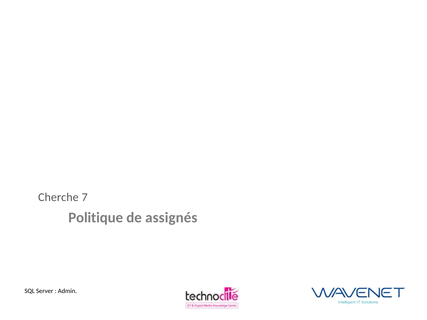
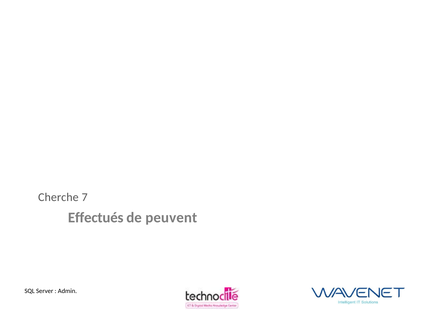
Politique: Politique -> Effectués
assignés: assignés -> peuvent
